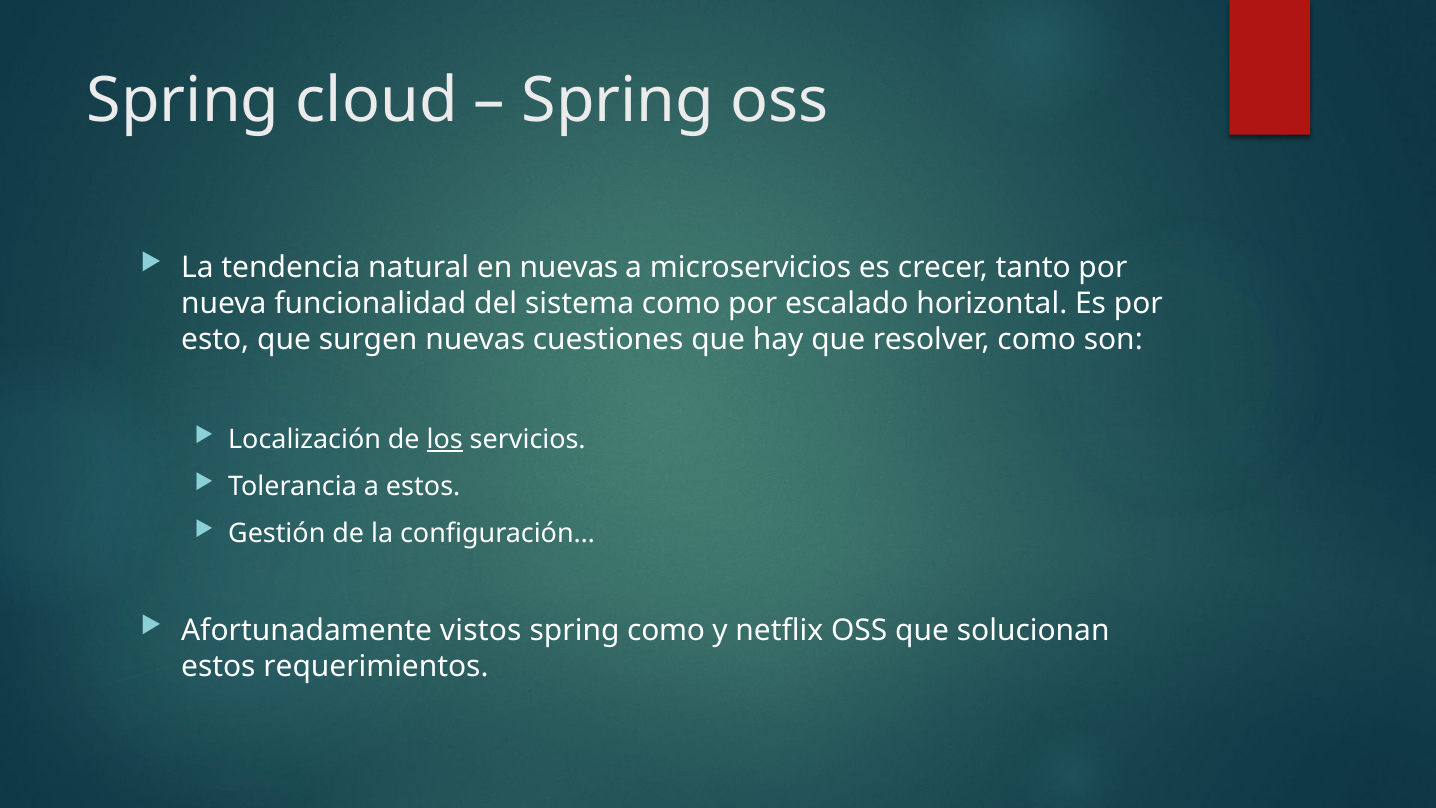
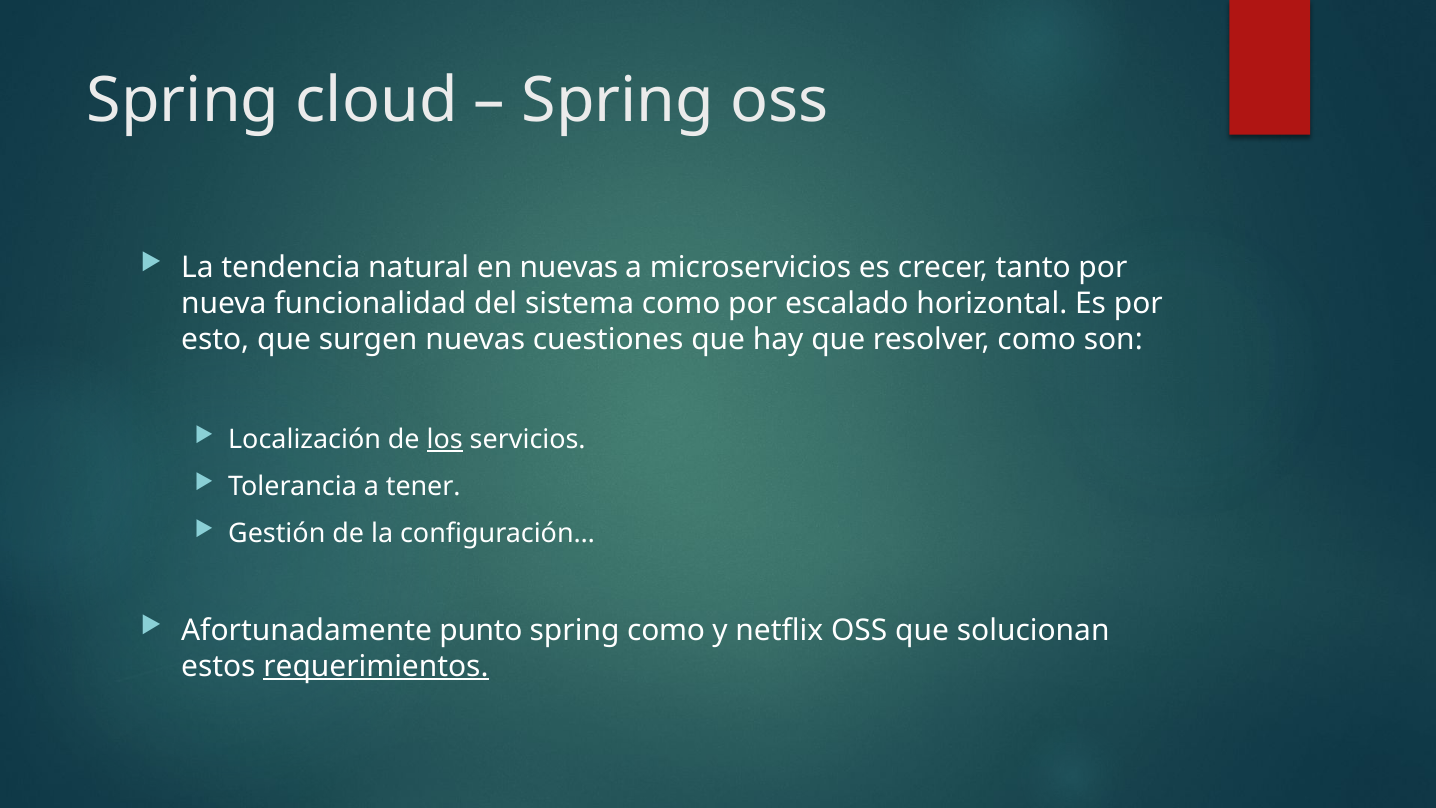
a estos: estos -> tener
vistos: vistos -> punto
requerimientos underline: none -> present
